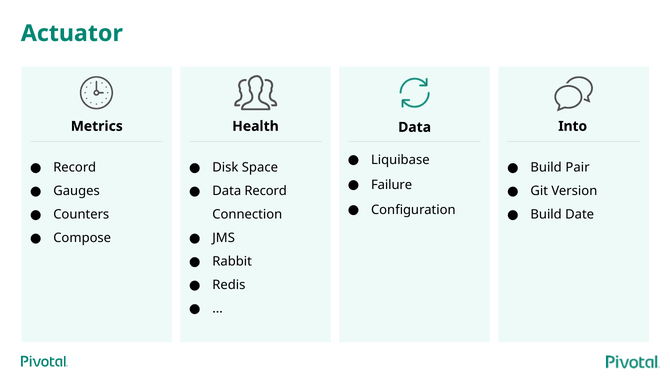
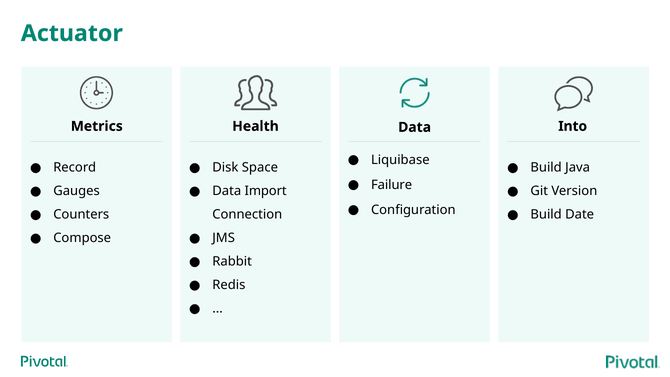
Pair: Pair -> Java
Data Record: Record -> Import
